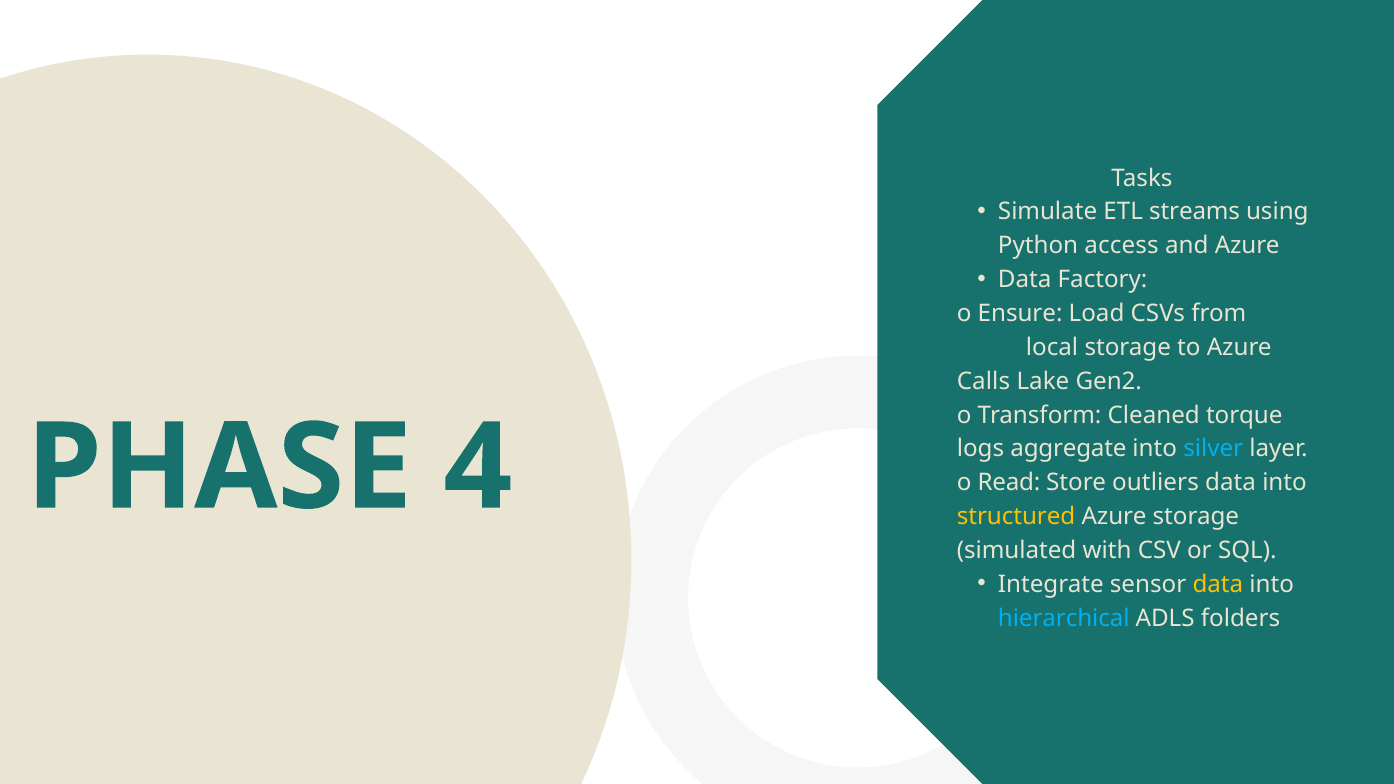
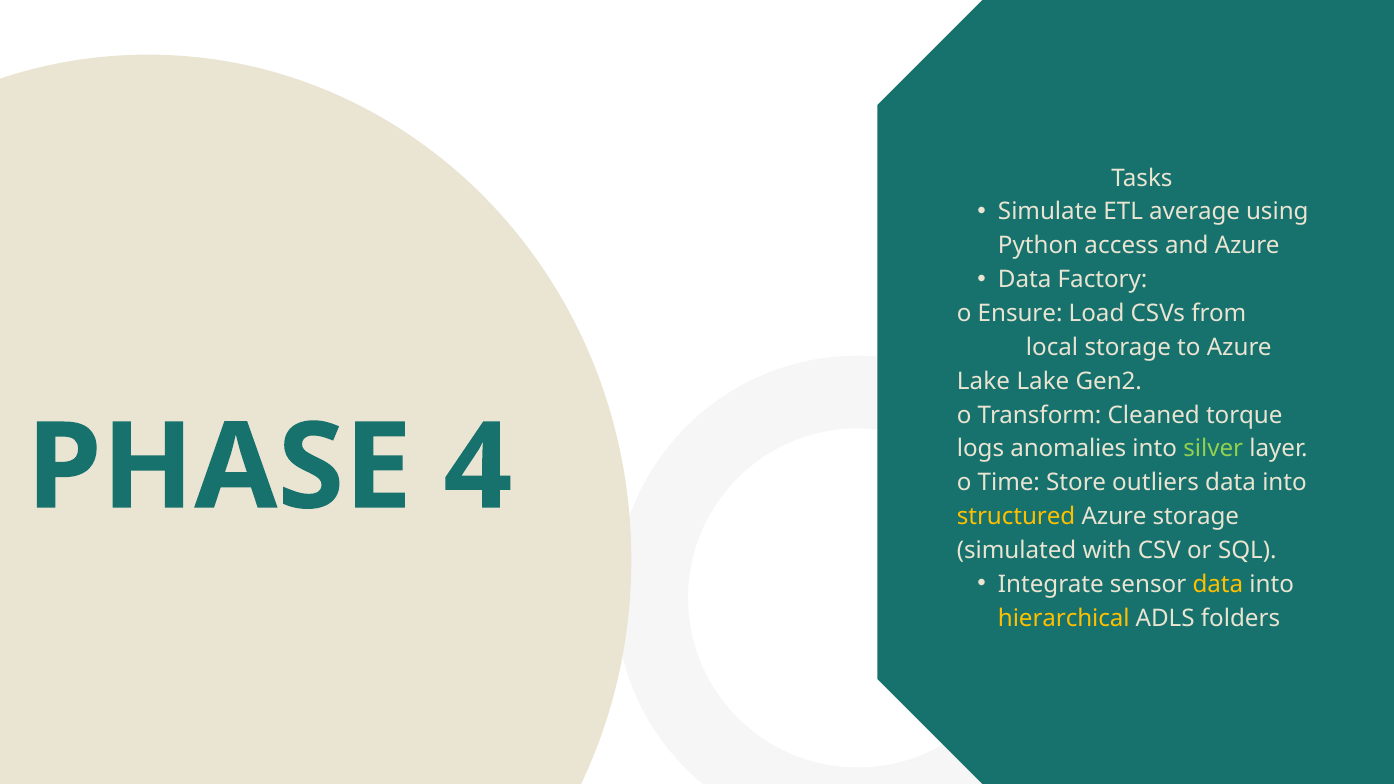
streams: streams -> average
Calls at (984, 381): Calls -> Lake
aggregate: aggregate -> anomalies
silver colour: light blue -> light green
Read: Read -> Time
hierarchical colour: light blue -> yellow
